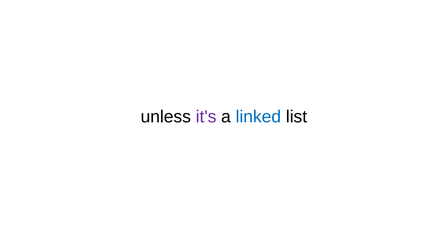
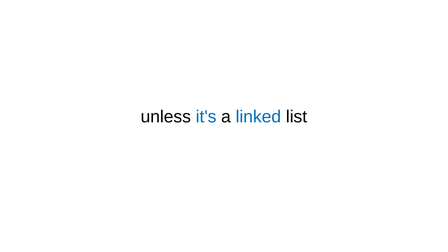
it's colour: purple -> blue
